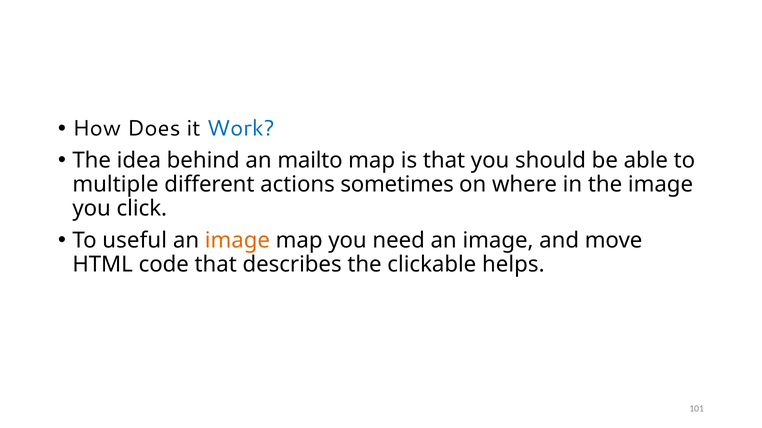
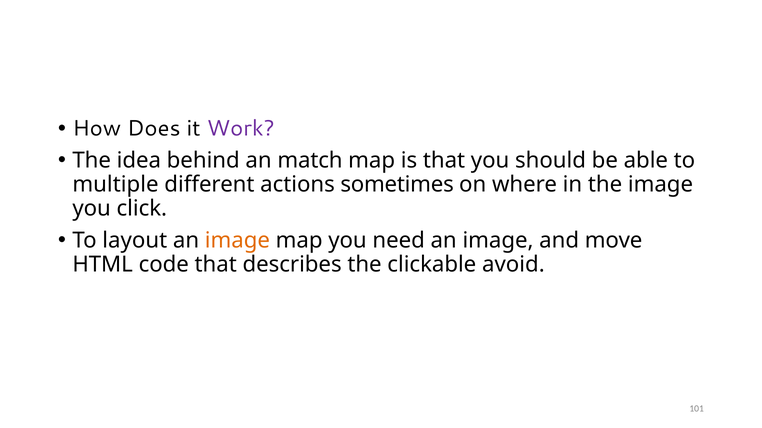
Work colour: blue -> purple
mailto: mailto -> match
useful: useful -> layout
helps: helps -> avoid
